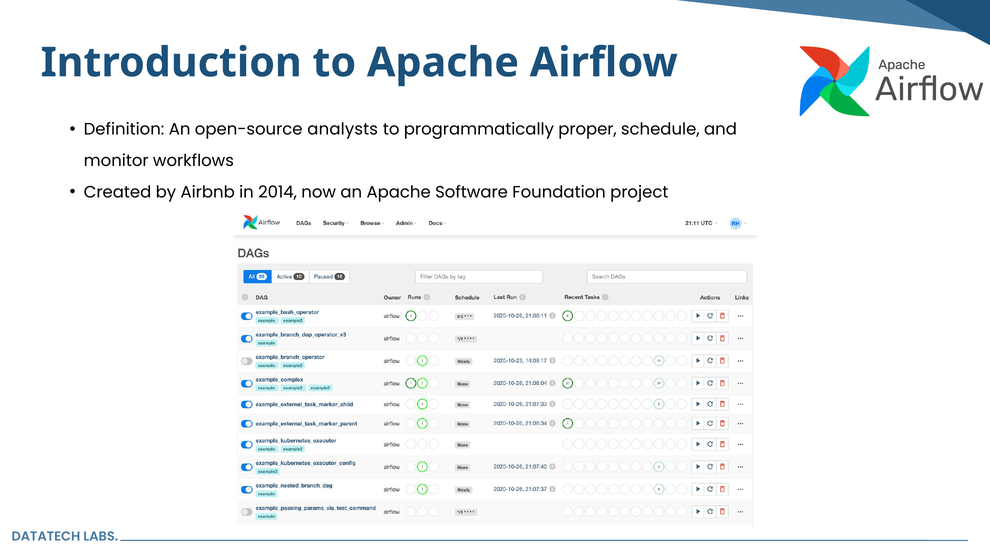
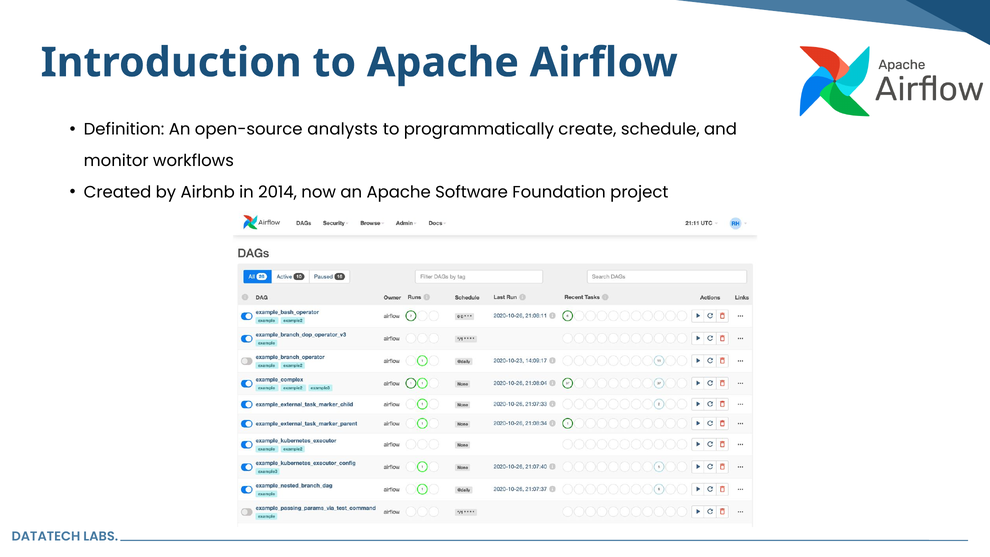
proper: proper -> create
